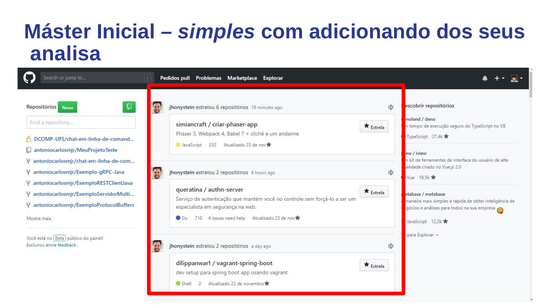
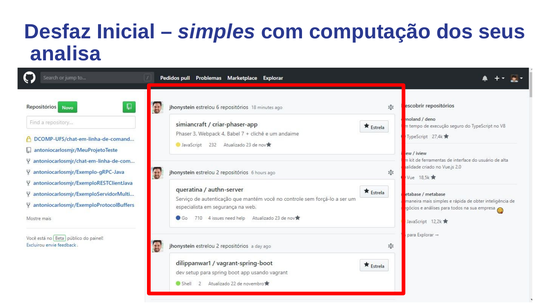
Máster: Máster -> Desfaz
adicionando: adicionando -> computação
